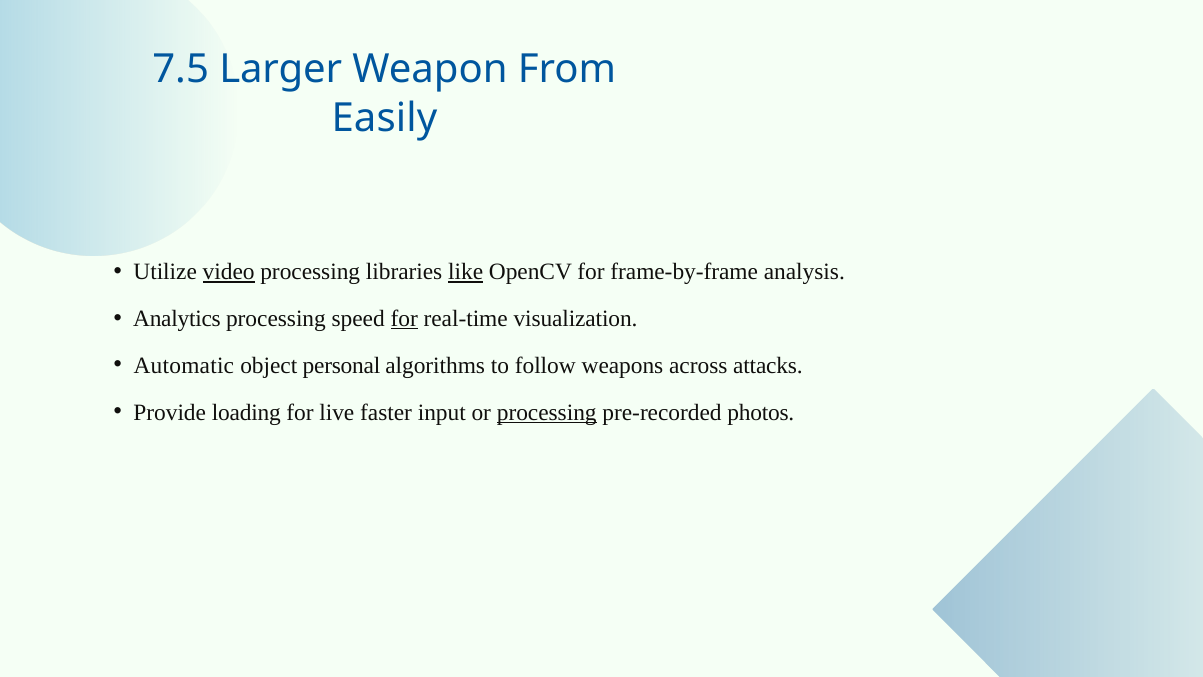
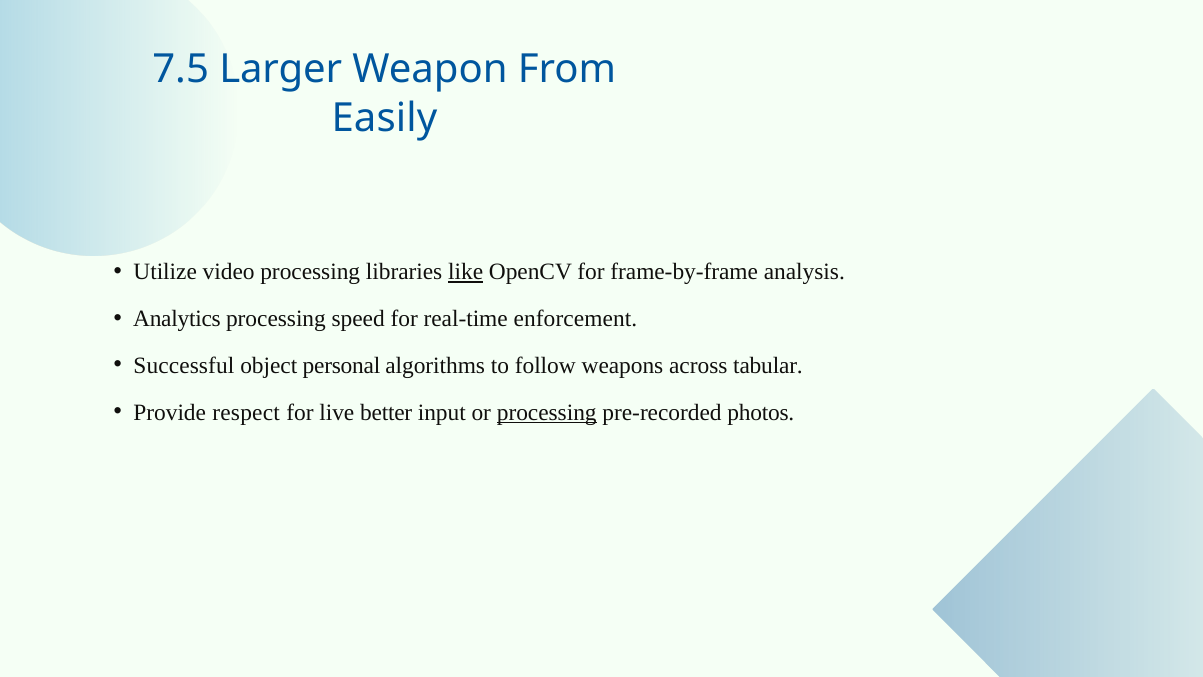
video underline: present -> none
for at (404, 319) underline: present -> none
visualization: visualization -> enforcement
Automatic: Automatic -> Successful
attacks: attacks -> tabular
loading: loading -> respect
faster: faster -> better
